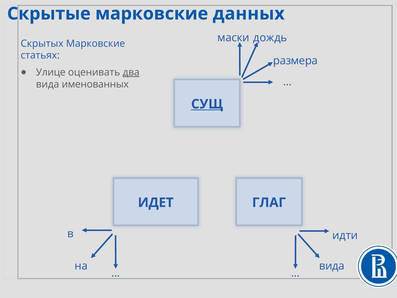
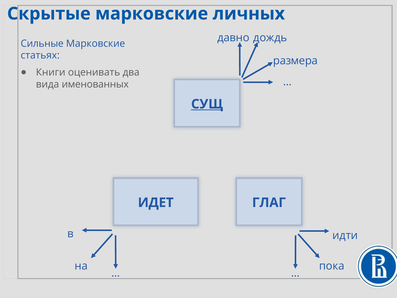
данных: данных -> личных
маски: маски -> давно
Скрытых: Скрытых -> Сильные
Улице: Улице -> Книги
два underline: present -> none
вида at (332, 266): вида -> пока
